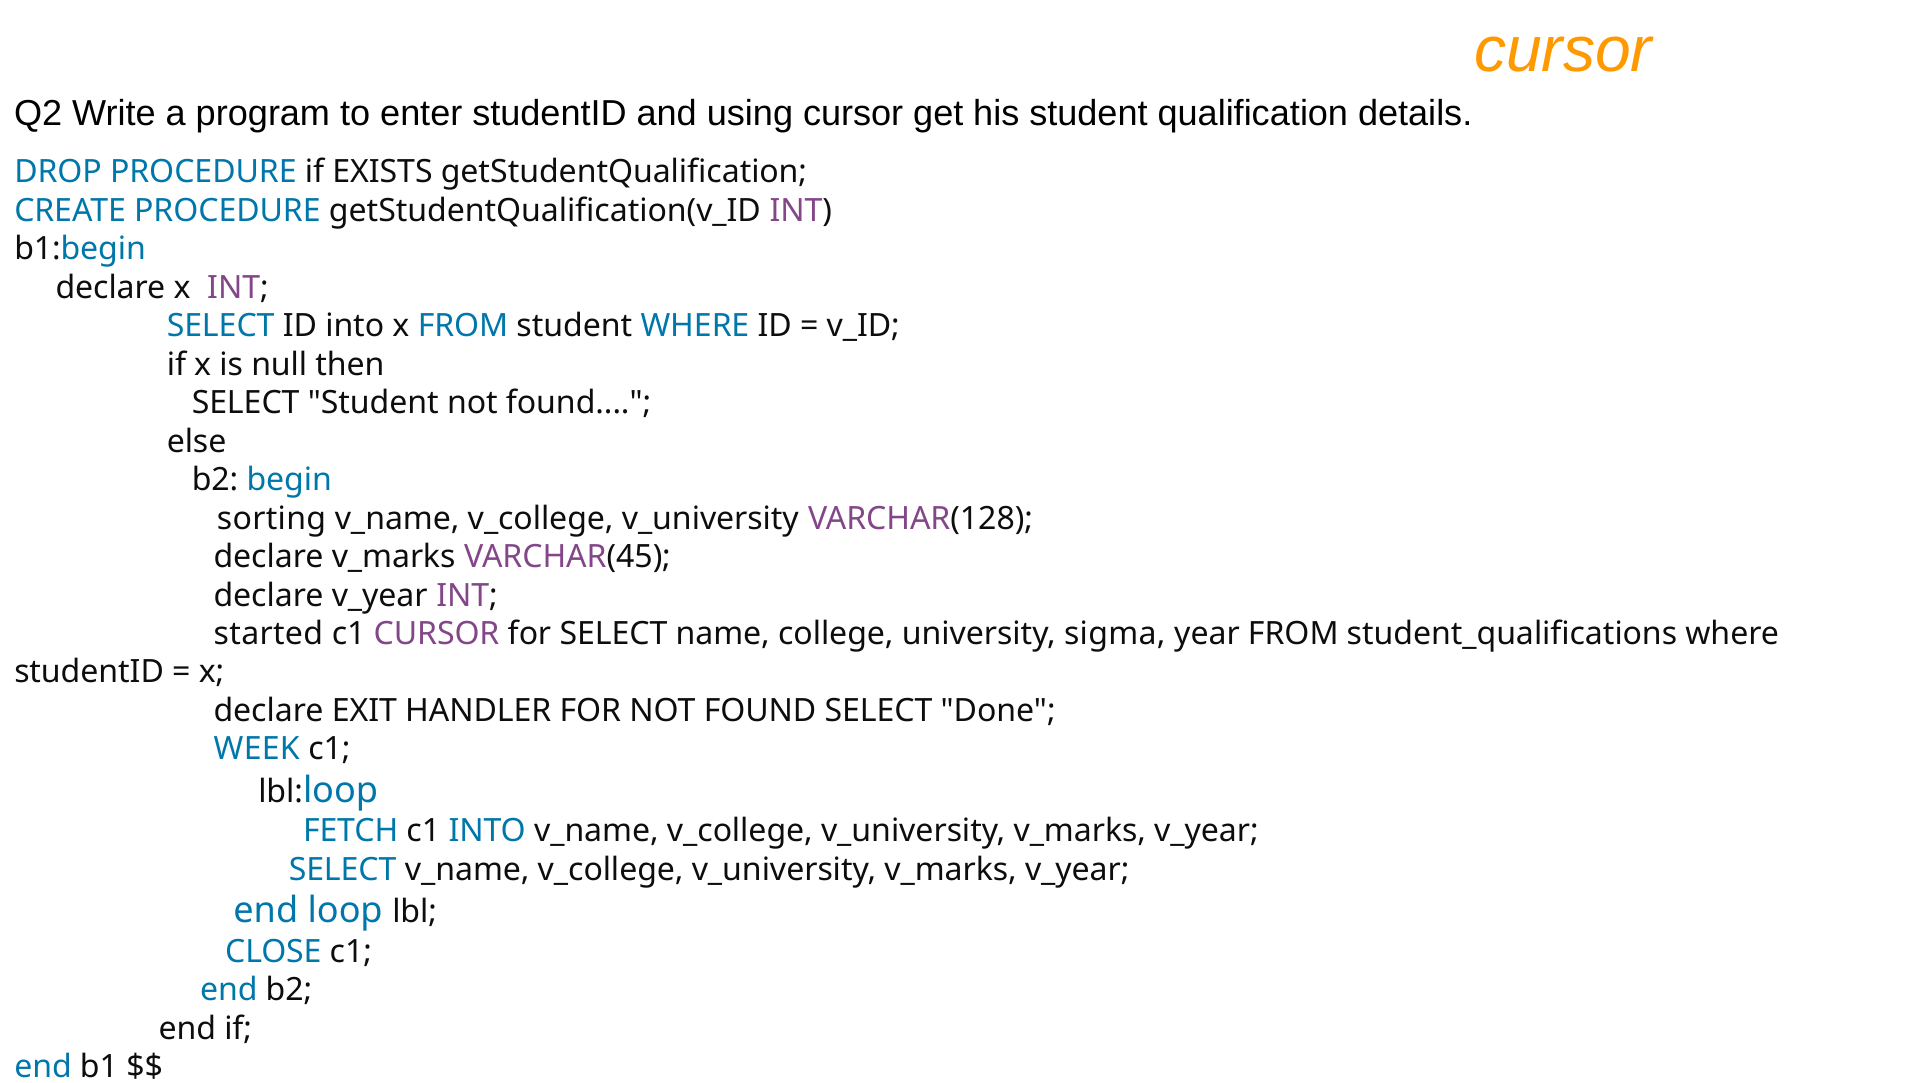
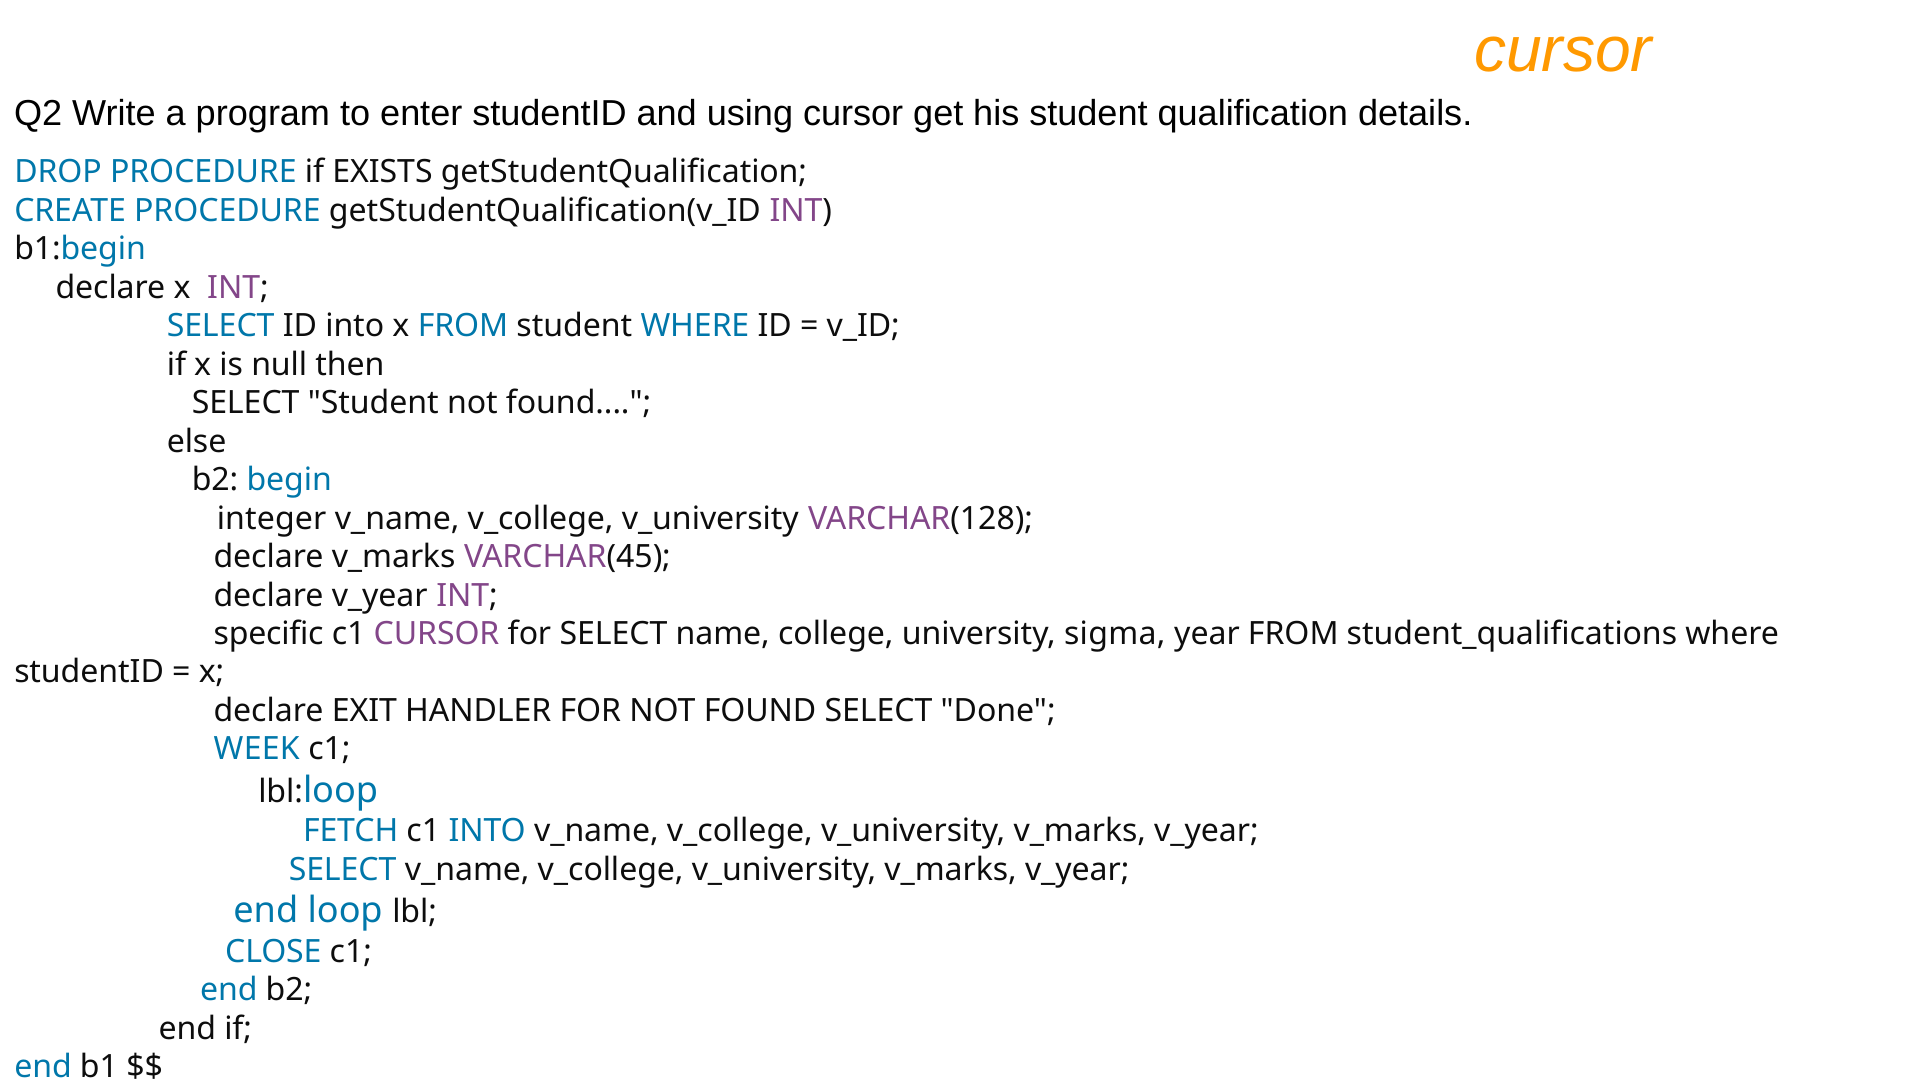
sorting: sorting -> integer
started: started -> specific
